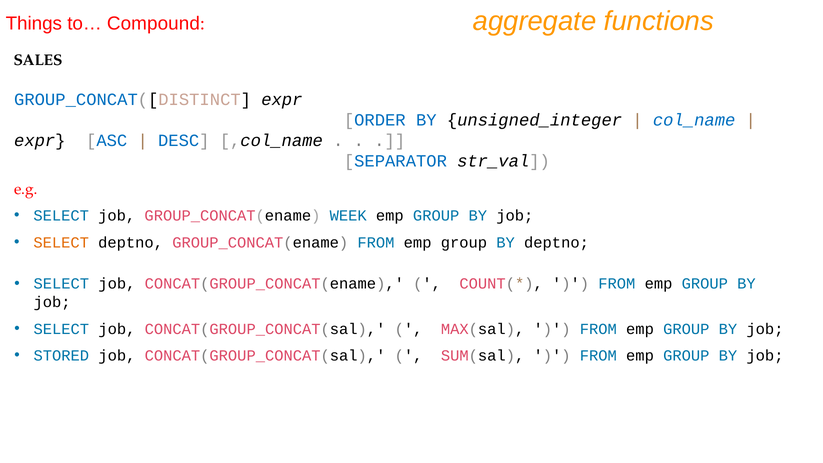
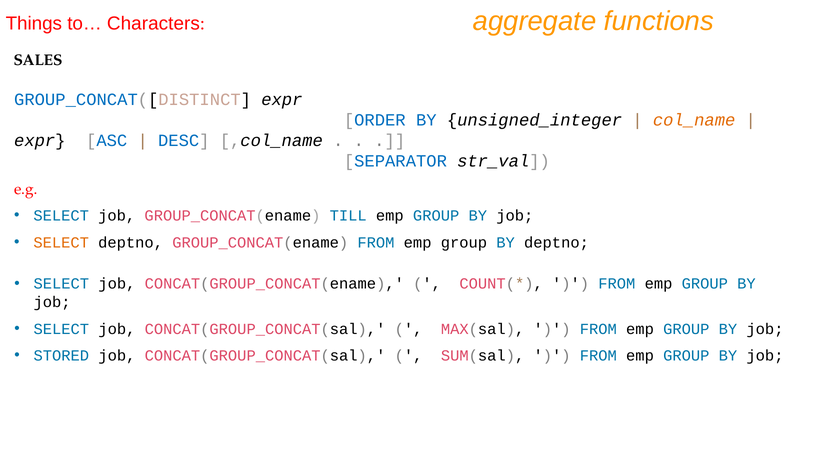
Compound: Compound -> Characters
col_name colour: blue -> orange
WEEK: WEEK -> TILL
